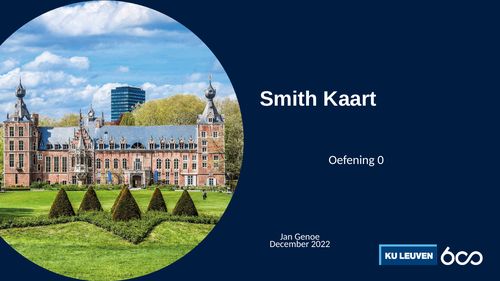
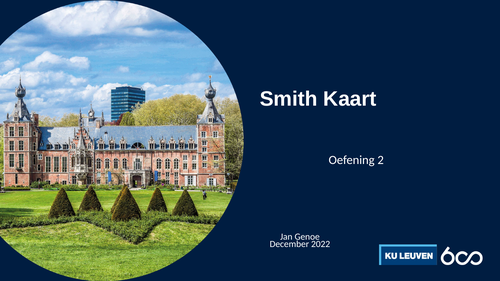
0: 0 -> 2
